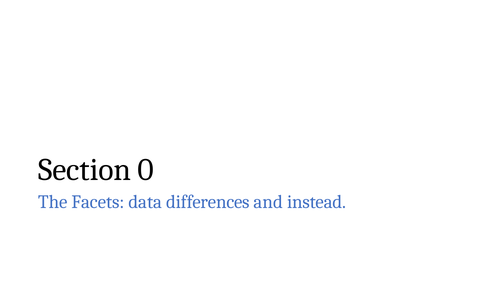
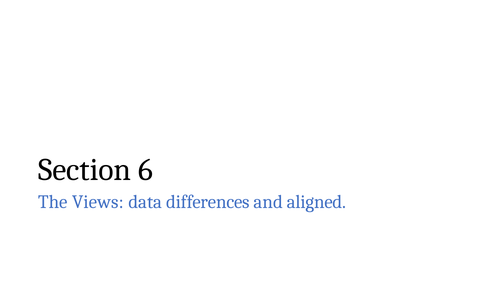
0: 0 -> 6
Facets: Facets -> Views
instead: instead -> aligned
